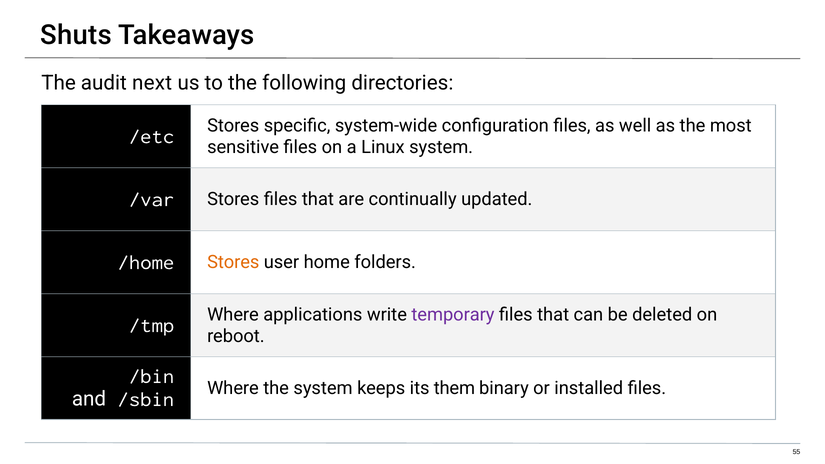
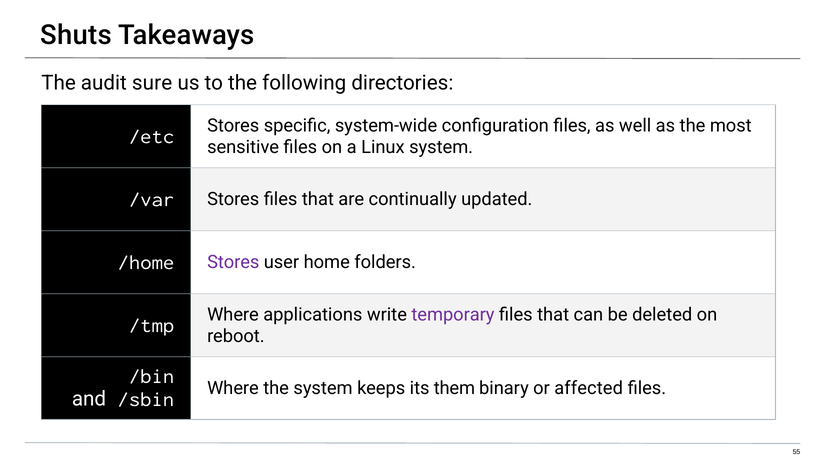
next: next -> sure
Stores at (233, 262) colour: orange -> purple
installed: installed -> affected
